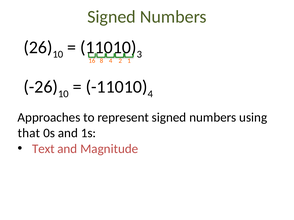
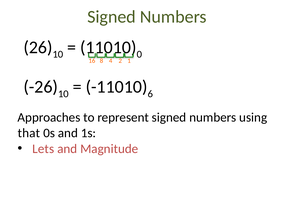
3: 3 -> 0
4 at (150, 94): 4 -> 6
Text: Text -> Lets
